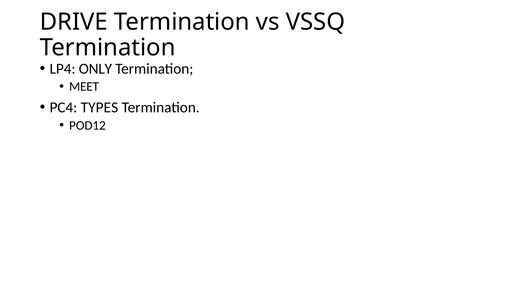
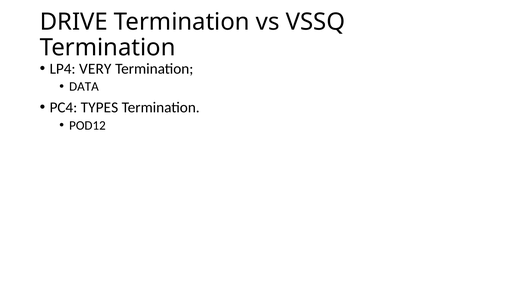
ONLY: ONLY -> VERY
MEET: MEET -> DATA
